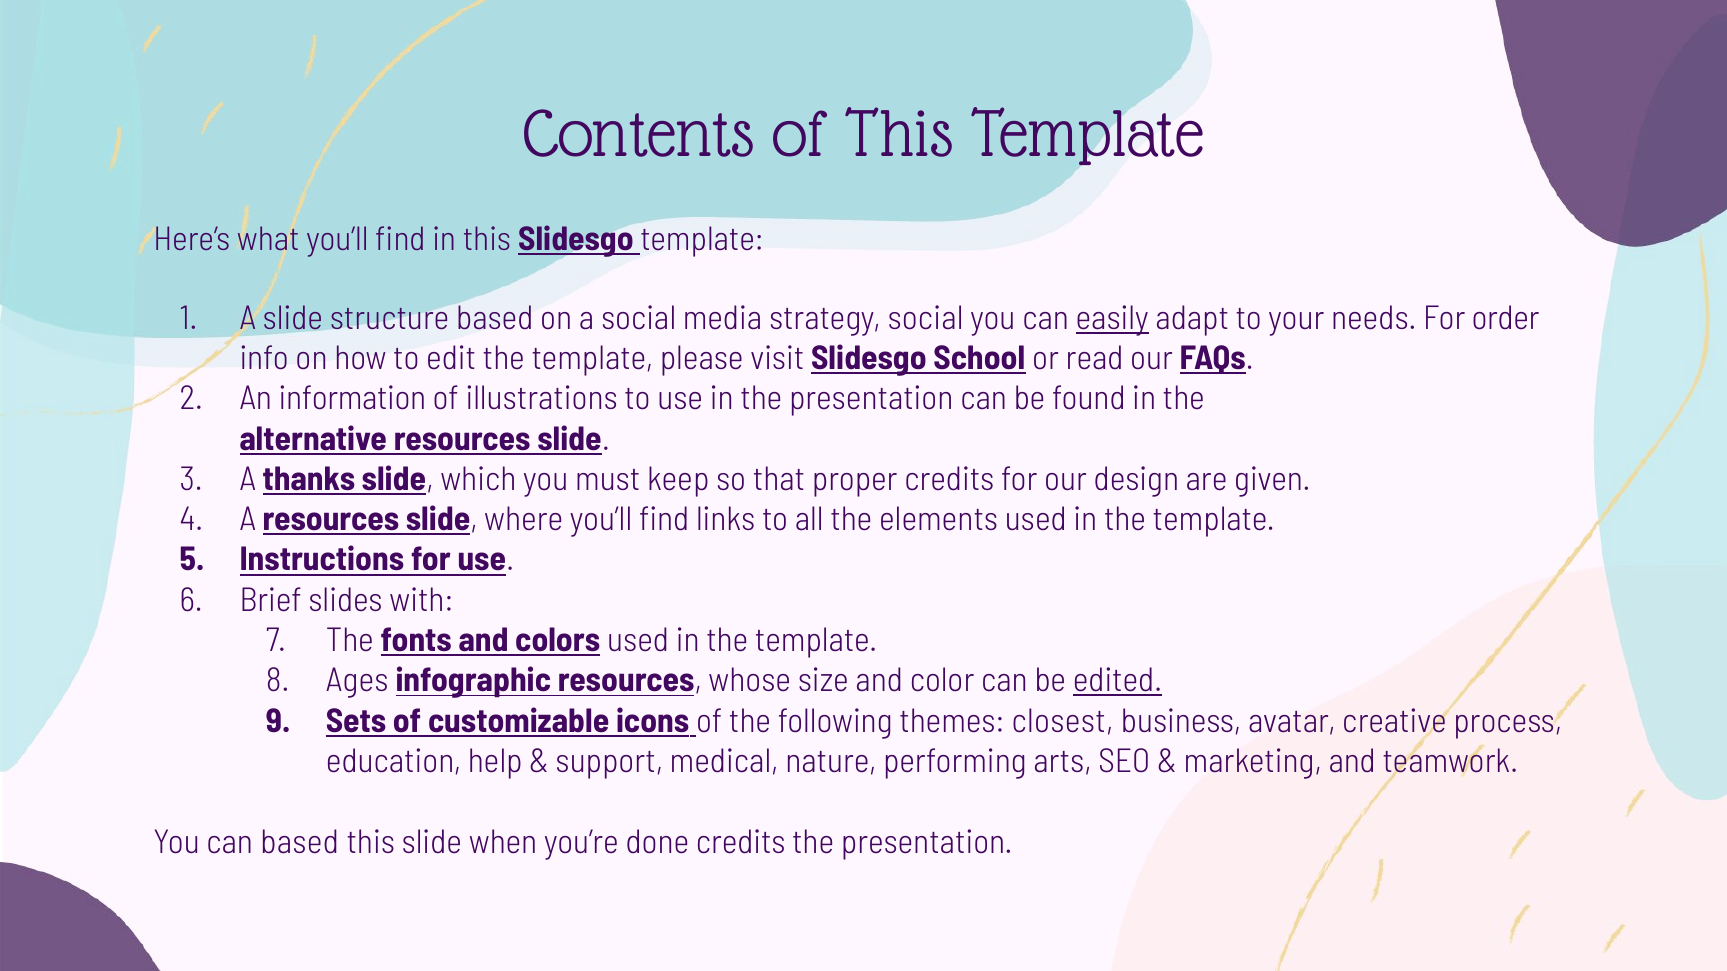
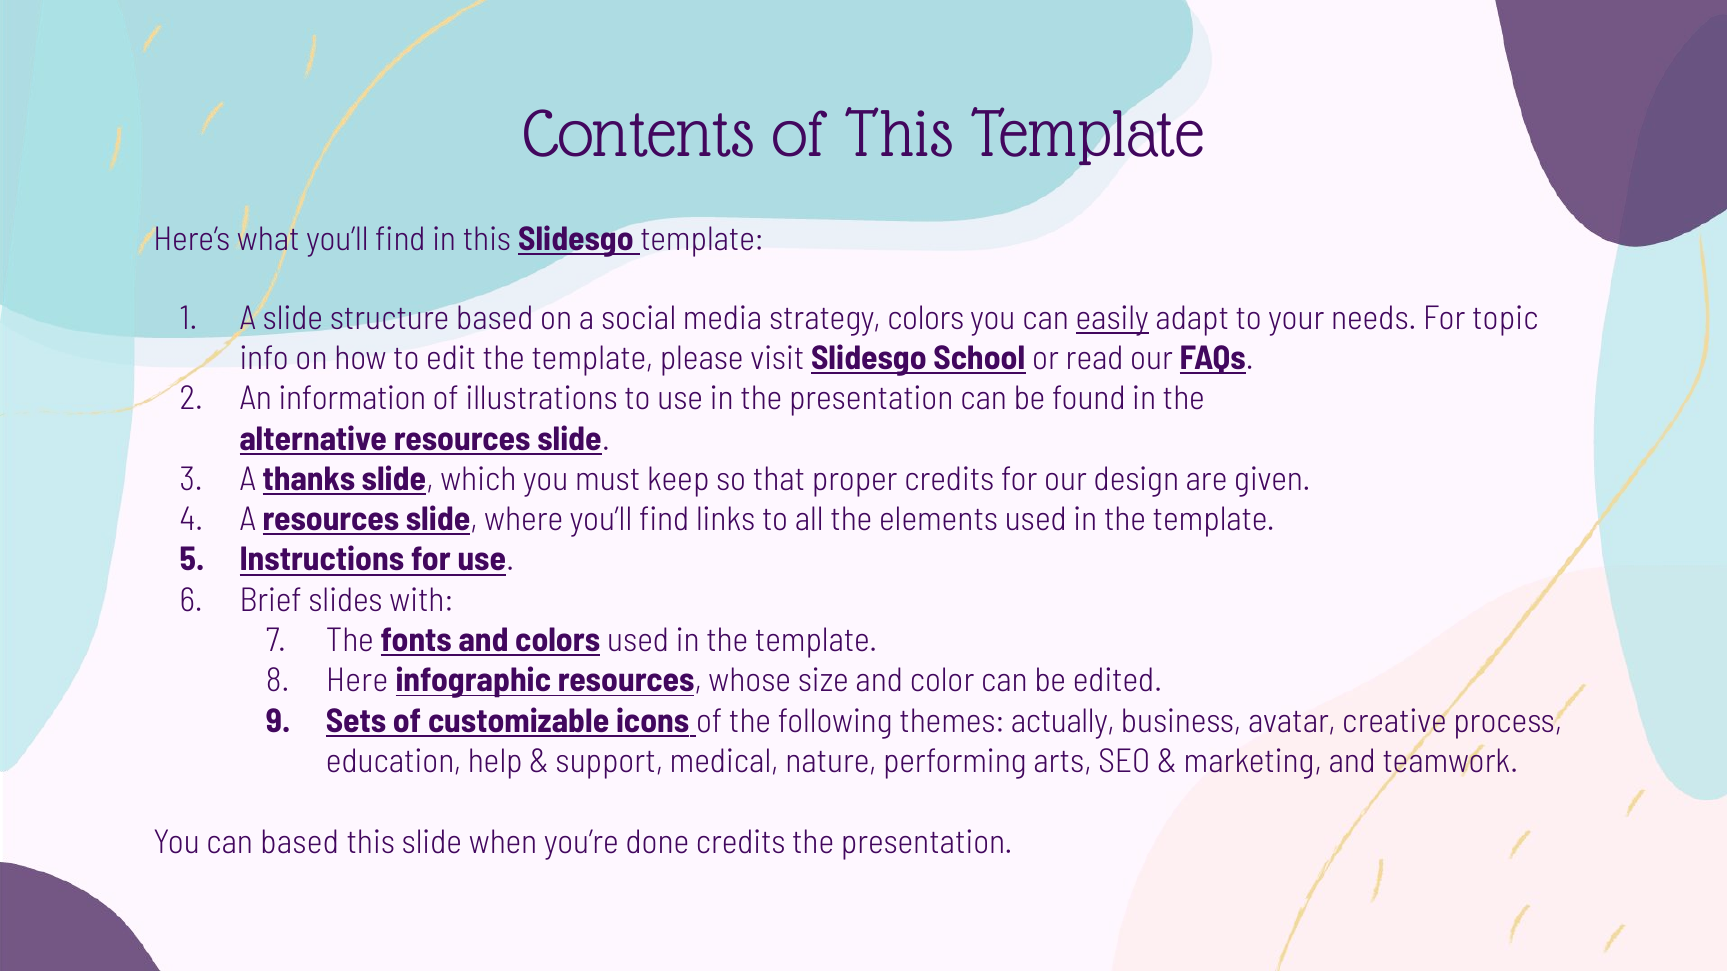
strategy social: social -> colors
order: order -> topic
Ages: Ages -> Here
edited underline: present -> none
closest: closest -> actually
